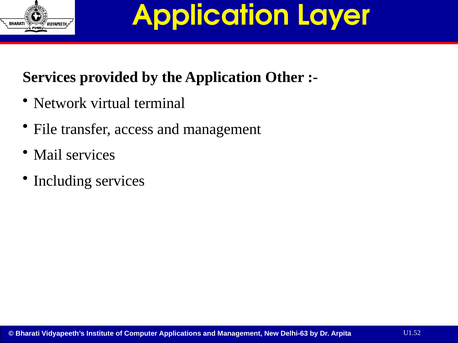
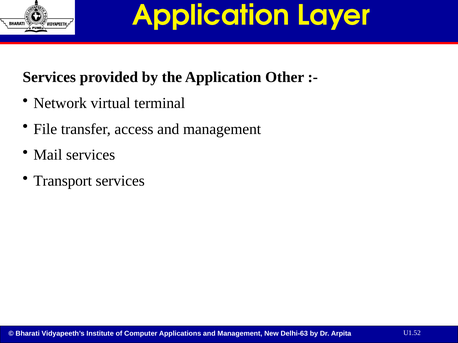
Including: Including -> Transport
